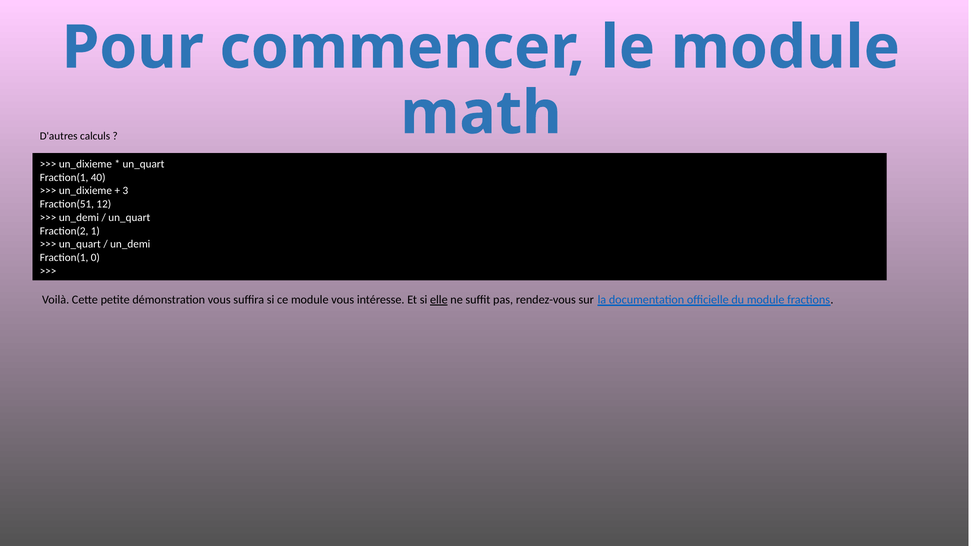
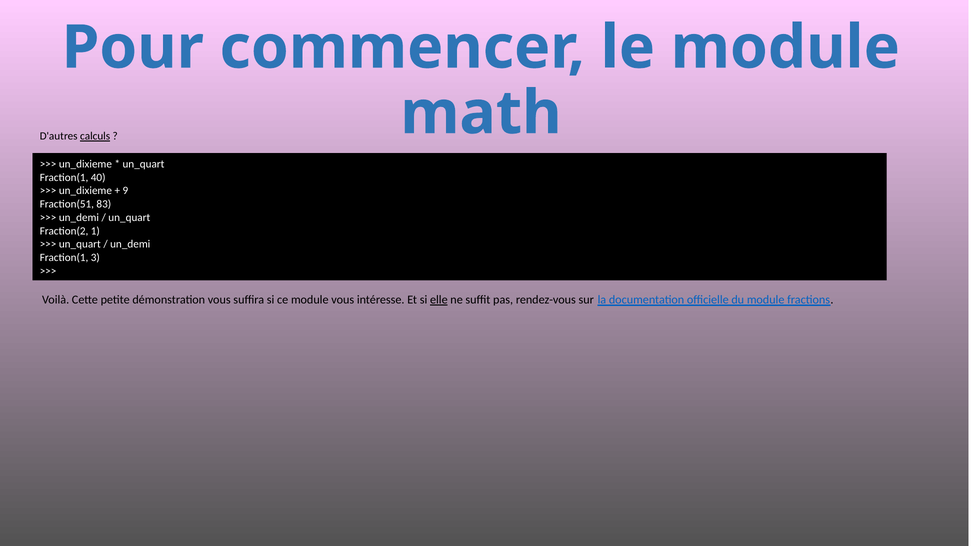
calculs underline: none -> present
3: 3 -> 9
12: 12 -> 83
0: 0 -> 3
